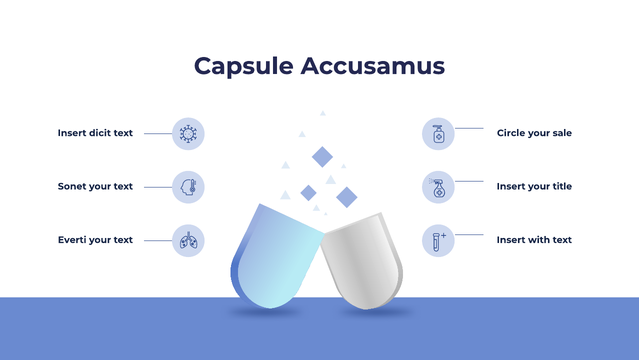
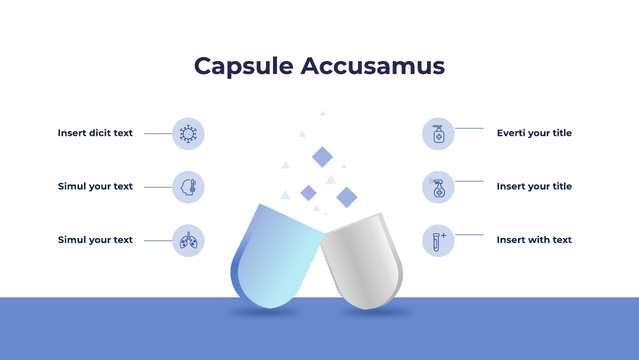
Circle: Circle -> Everti
sale at (562, 133): sale -> title
Sonet at (72, 186): Sonet -> Simul
Everti at (72, 240): Everti -> Simul
